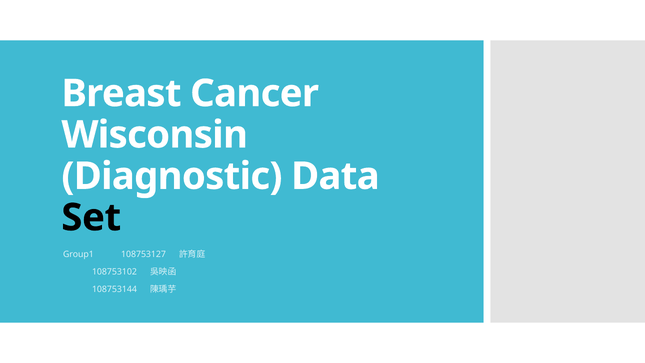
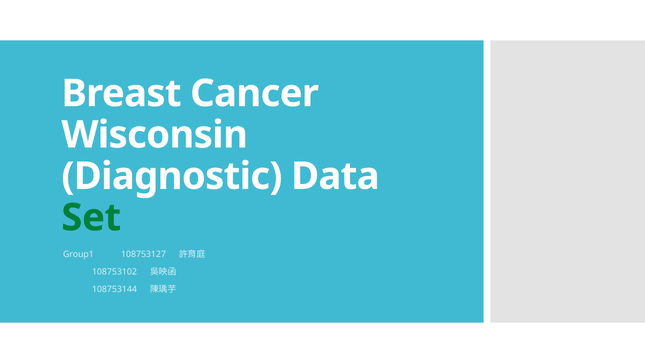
Set colour: black -> green
